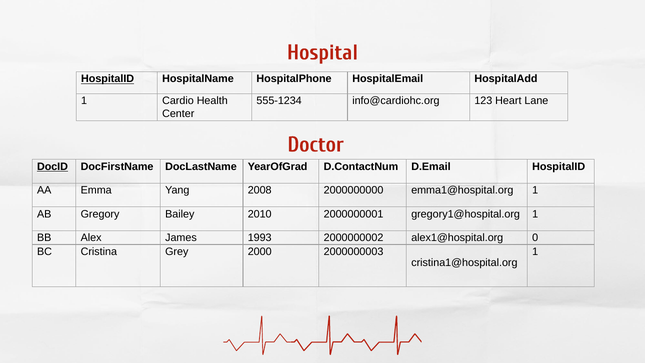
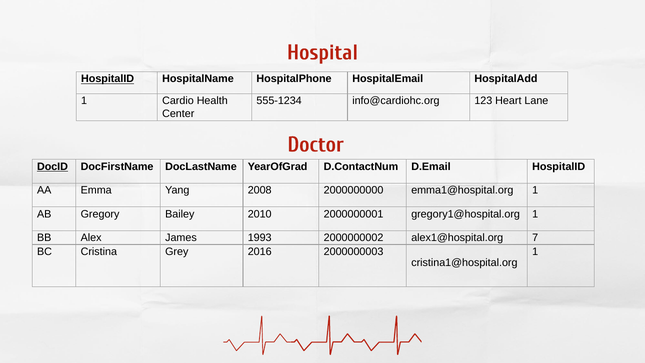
0: 0 -> 7
2000: 2000 -> 2016
